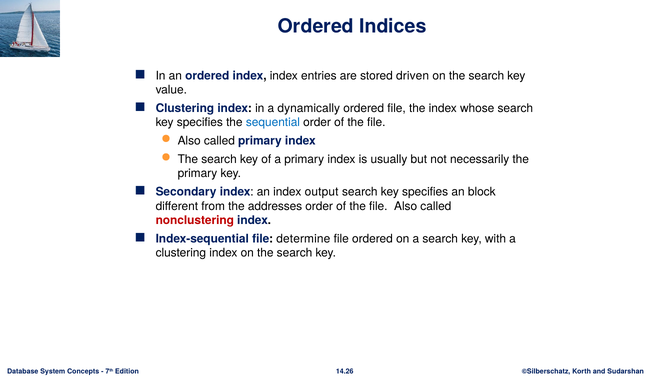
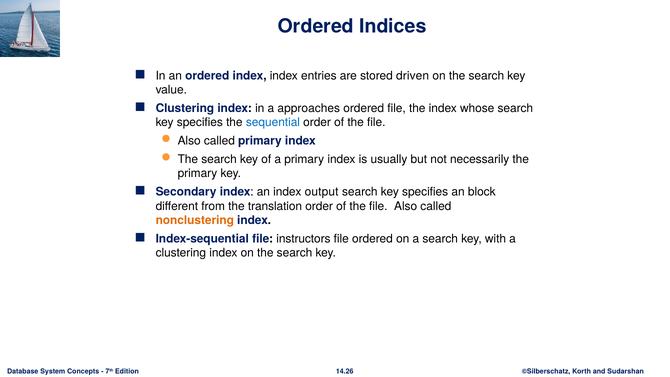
dynamically: dynamically -> approaches
addresses: addresses -> translation
nonclustering colour: red -> orange
determine: determine -> instructors
